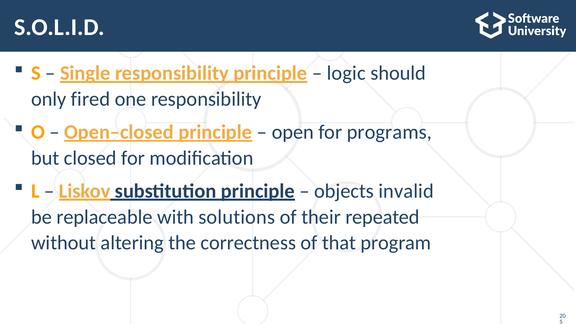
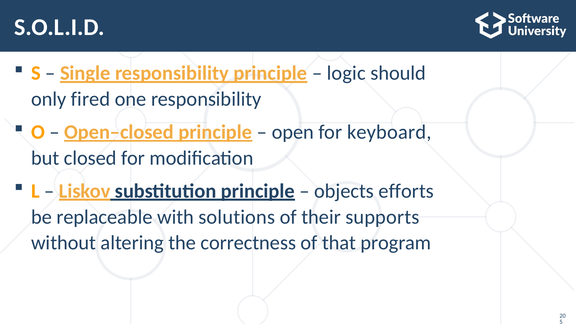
programs: programs -> keyboard
invalid: invalid -> efforts
repeated: repeated -> supports
